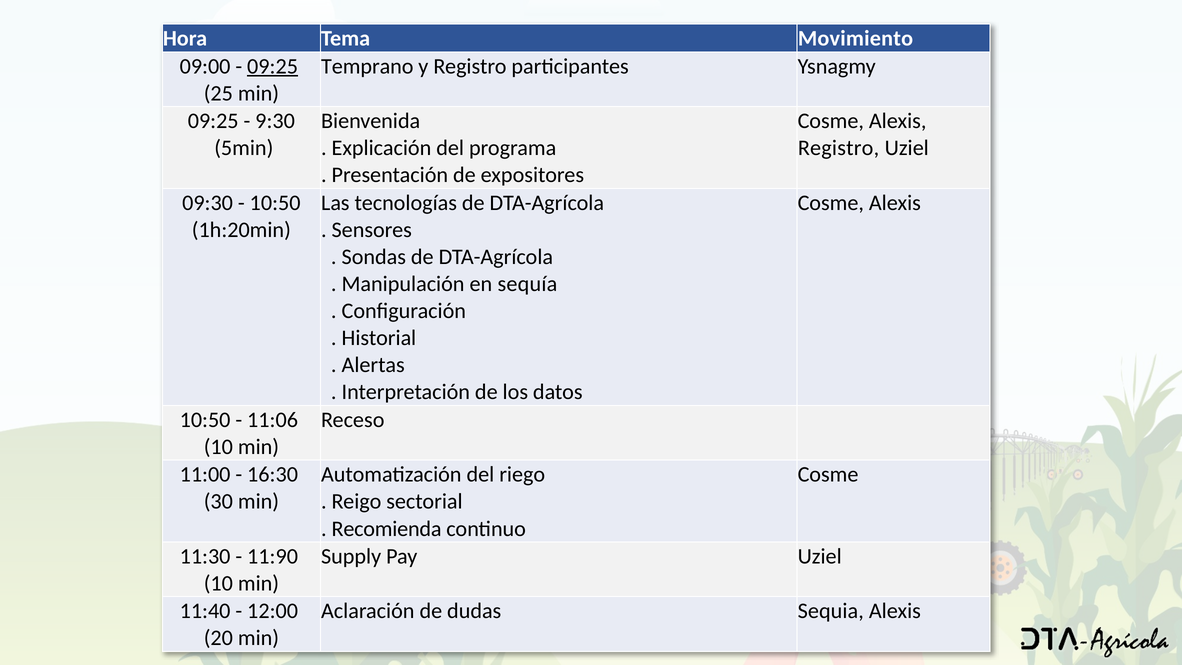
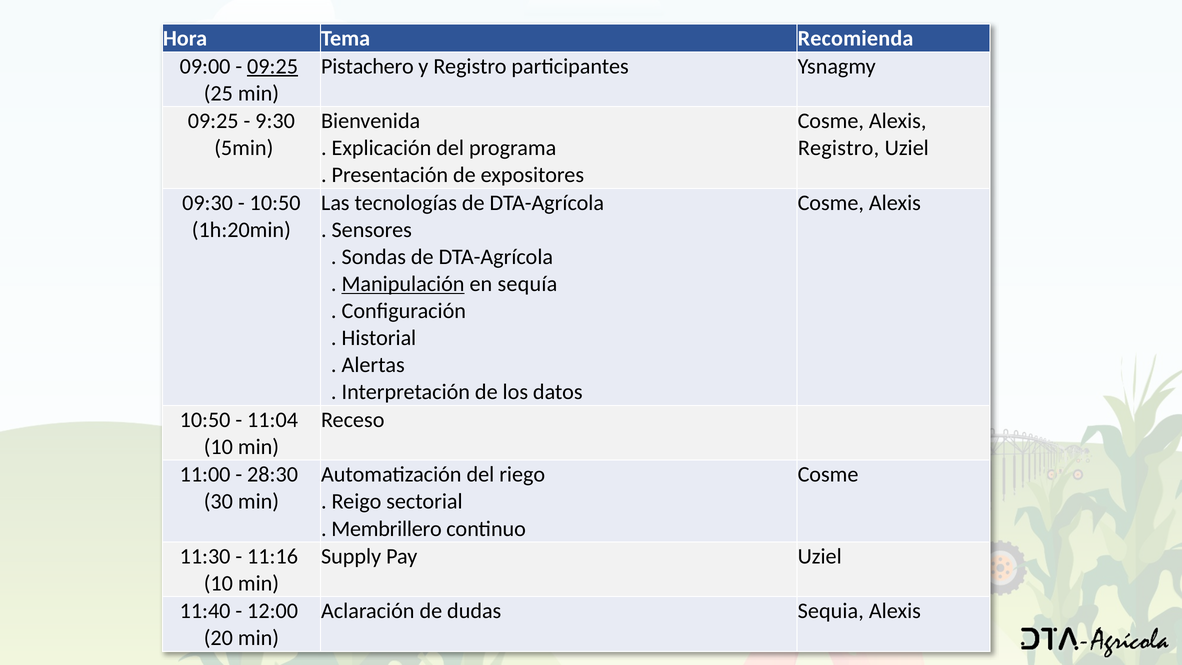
Movimiento: Movimiento -> Recomienda
Temprano: Temprano -> Pistachero
Manipulación underline: none -> present
11:06: 11:06 -> 11:04
16:30: 16:30 -> 28:30
Recomienda: Recomienda -> Membrillero
11:90: 11:90 -> 11:16
